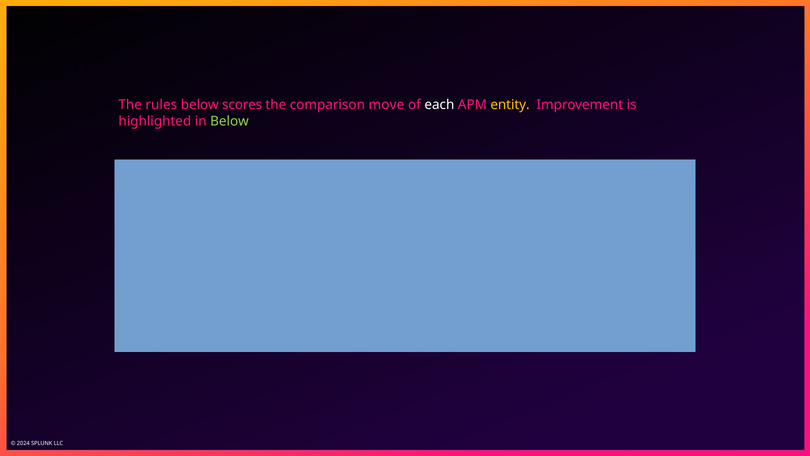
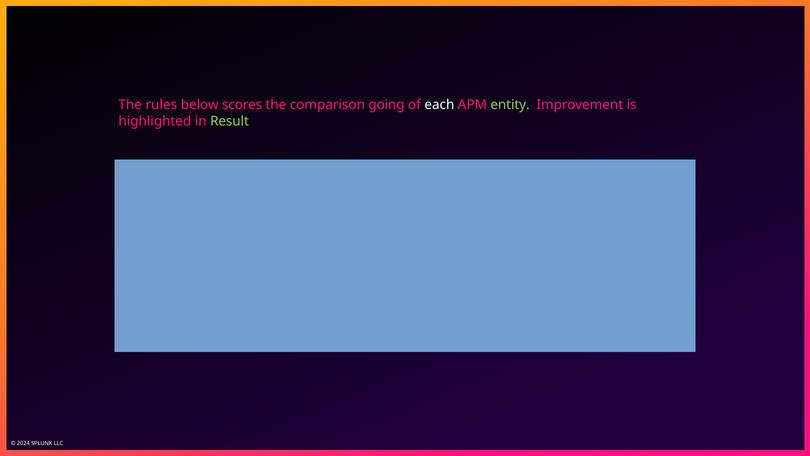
move: move -> going
entity colour: yellow -> light green
in Below: Below -> Result
